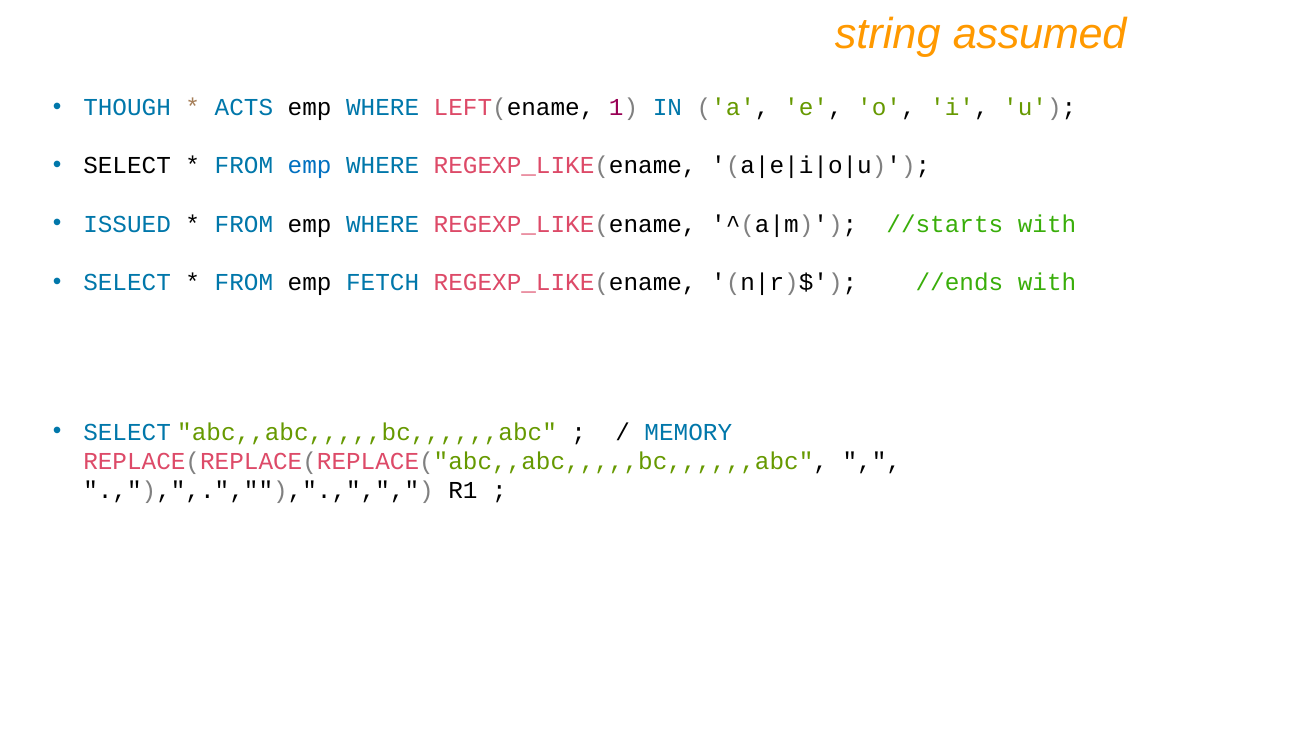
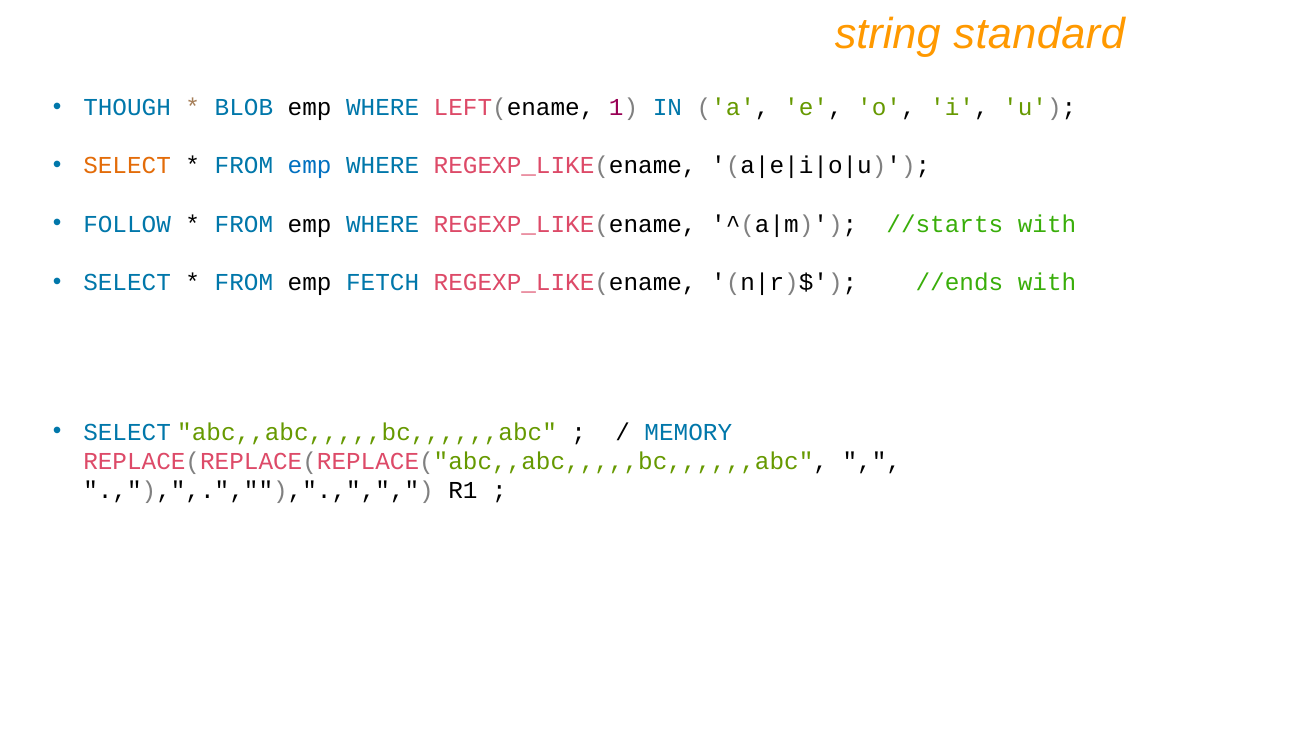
assumed: assumed -> standard
ACTS: ACTS -> BLOB
SELECT at (127, 166) colour: black -> orange
ISSUED: ISSUED -> FOLLOW
